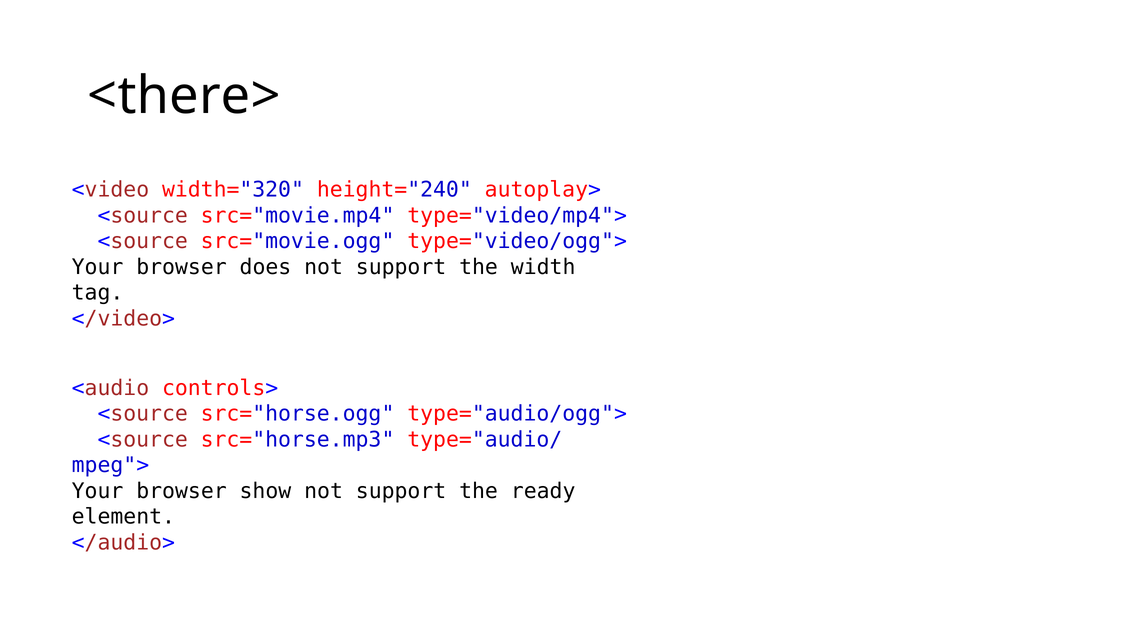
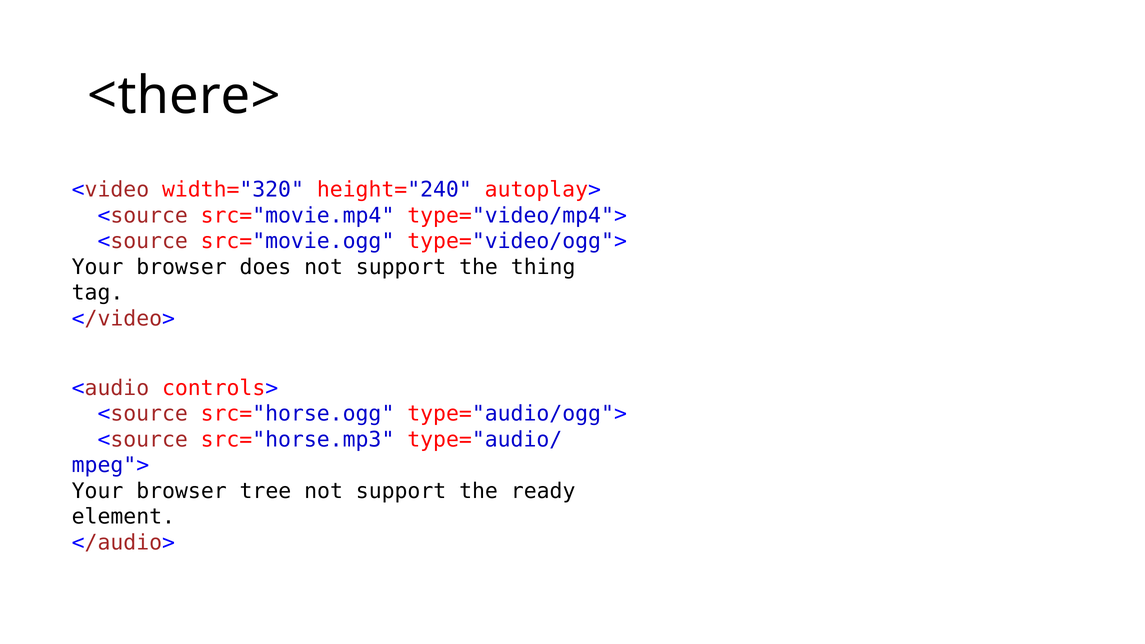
width: width -> thing
show: show -> tree
